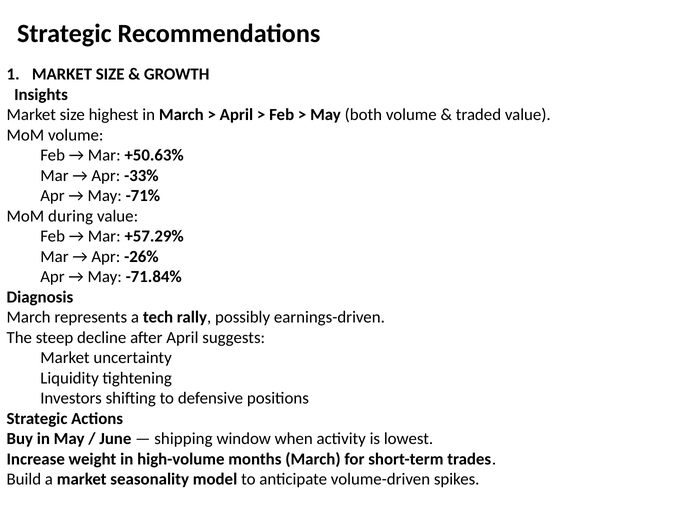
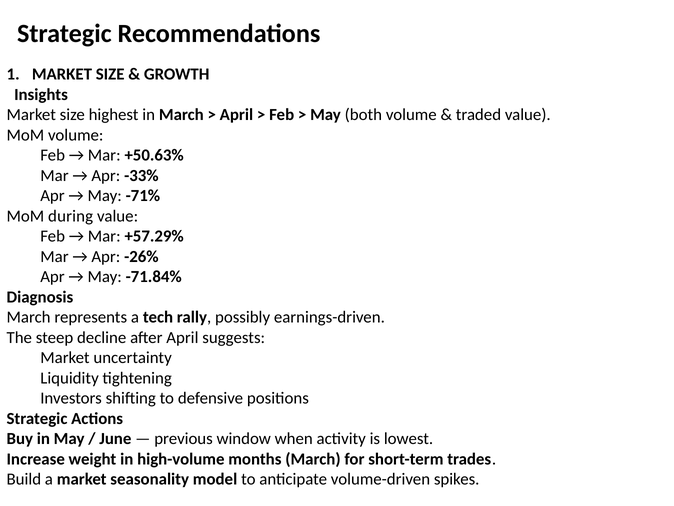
shipping: shipping -> previous
